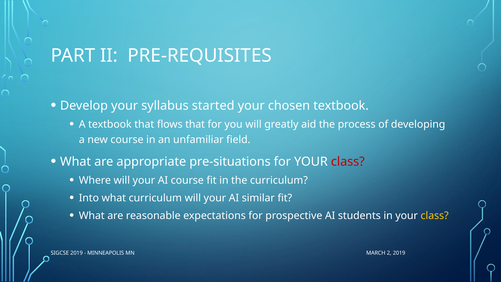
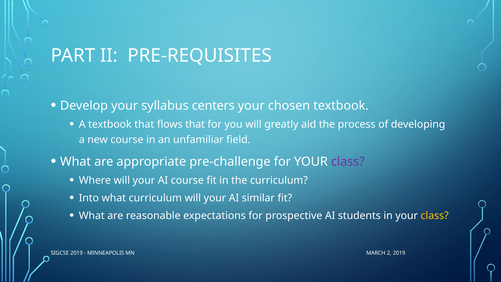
started: started -> centers
pre-situations: pre-situations -> pre-challenge
class at (348, 162) colour: red -> purple
